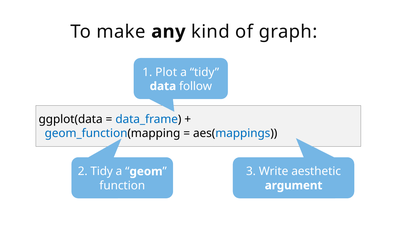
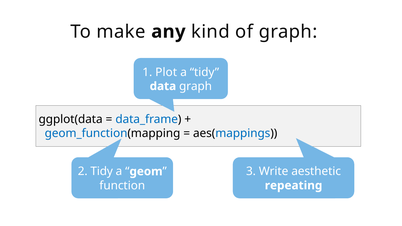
data follow: follow -> graph
argument: argument -> repeating
